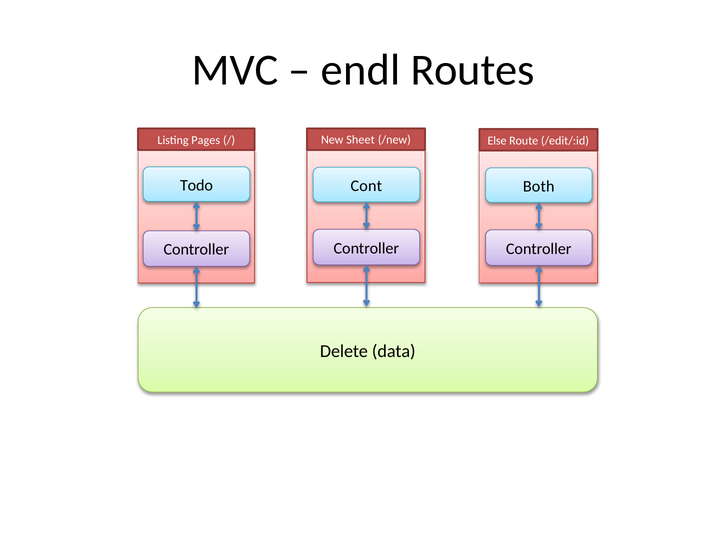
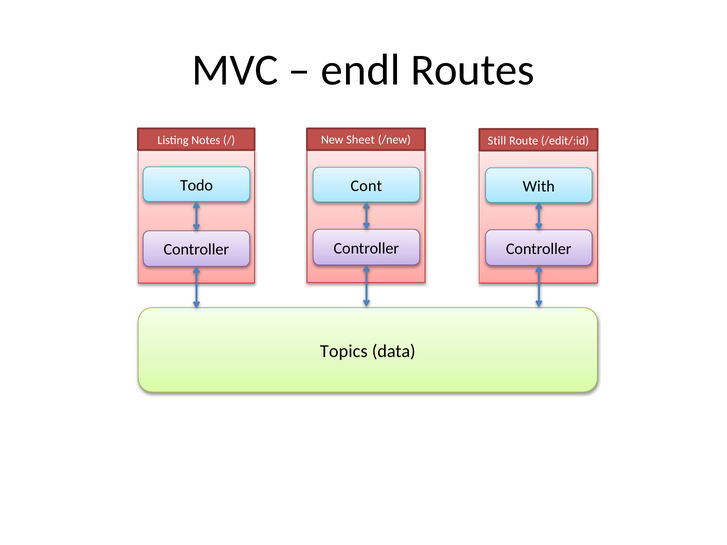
Pages: Pages -> Notes
Else: Else -> Still
Both: Both -> With
Delete: Delete -> Topics
